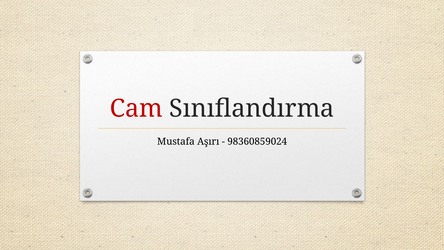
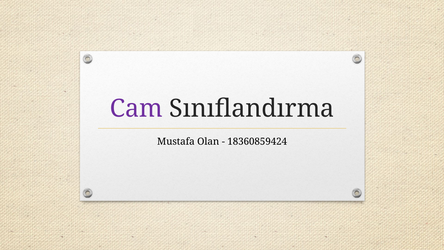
Cam colour: red -> purple
Aşırı: Aşırı -> Olan
98360859024: 98360859024 -> 18360859424
